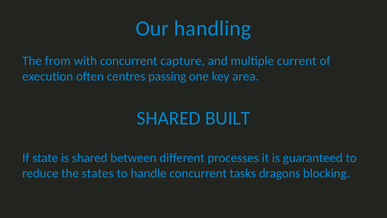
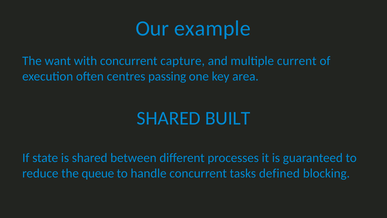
handling: handling -> example
from: from -> want
states: states -> queue
dragons: dragons -> defined
